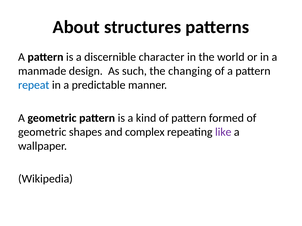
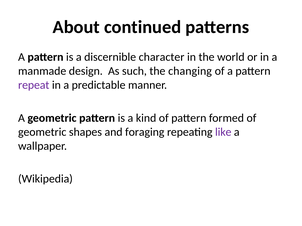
structures: structures -> continued
repeat colour: blue -> purple
complex: complex -> foraging
